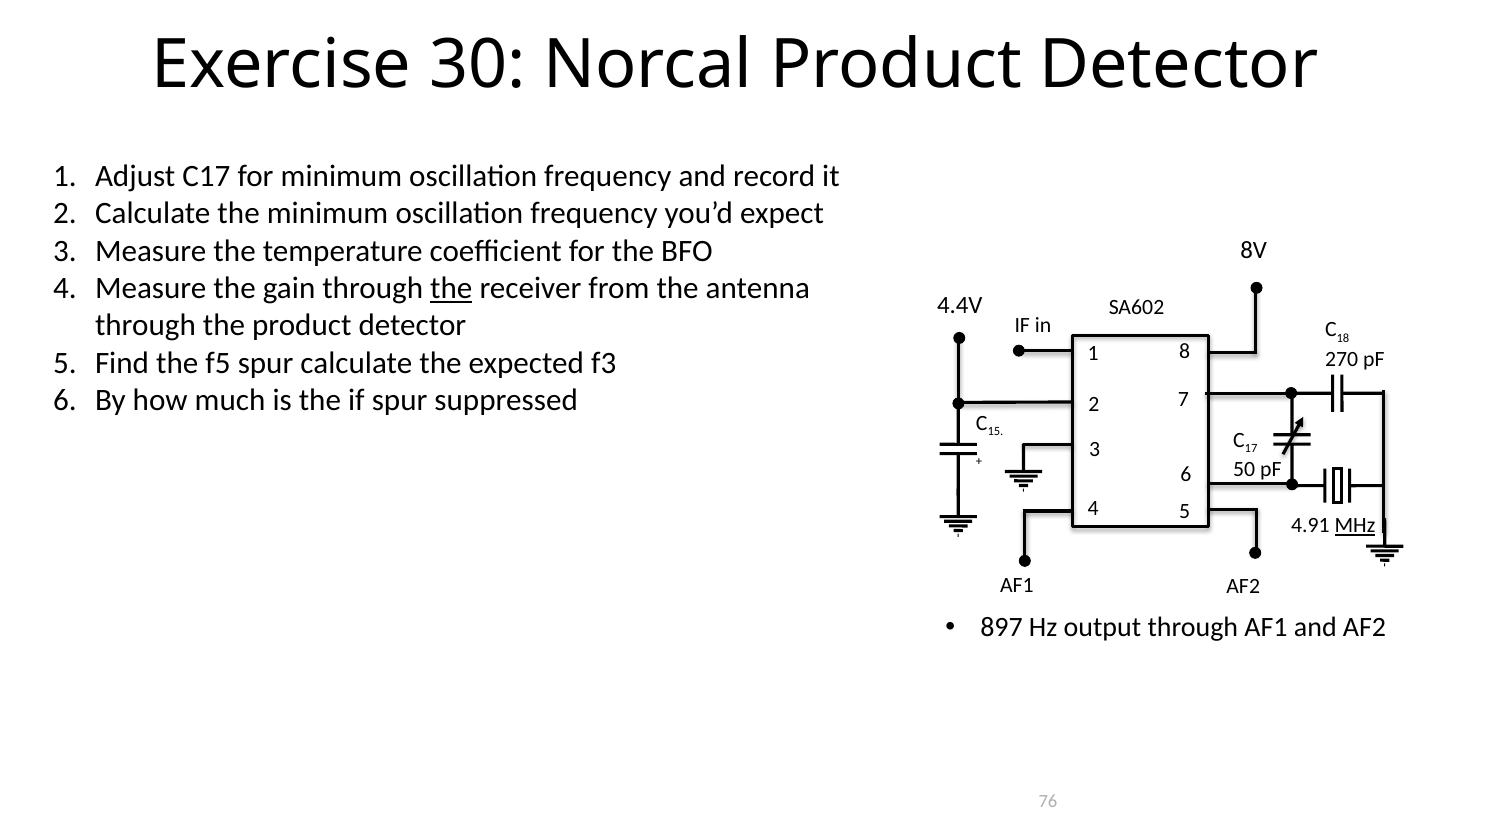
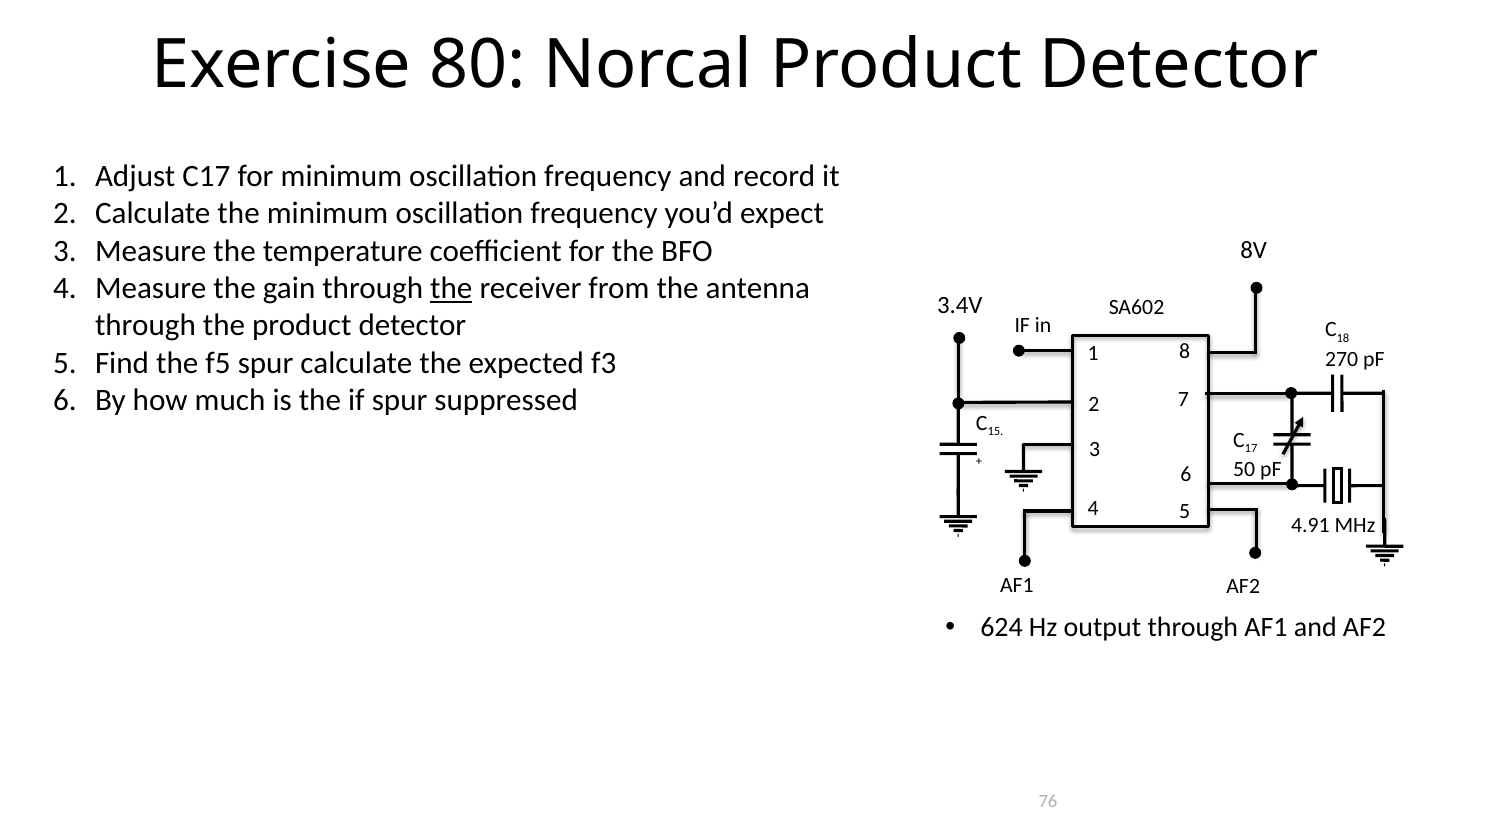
30: 30 -> 80
4.4V: 4.4V -> 3.4V
MHz underline: present -> none
897: 897 -> 624
